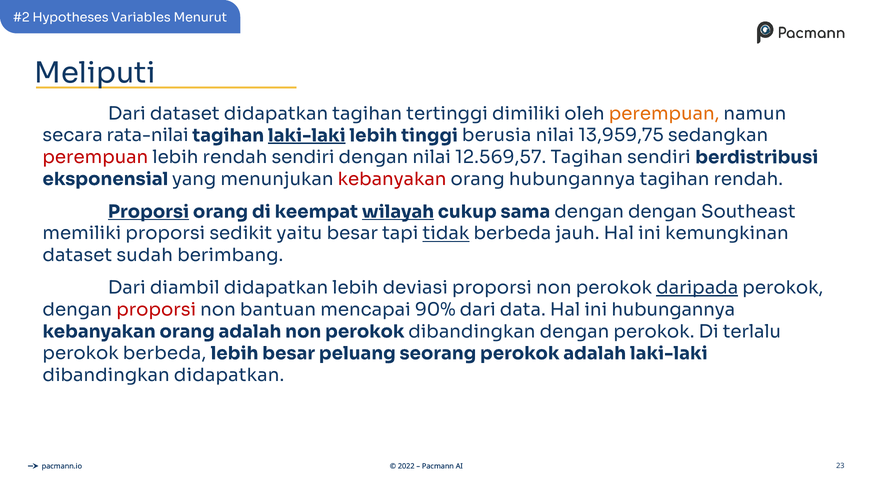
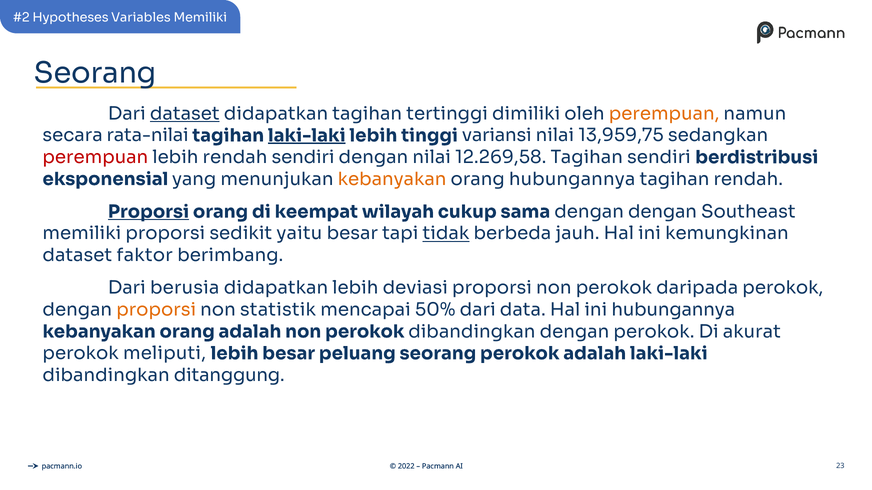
Variables Menurut: Menurut -> Memiliki
Meliputi at (95, 73): Meliputi -> Seorang
dataset at (185, 114) underline: none -> present
berusia: berusia -> variansi
12.569,57: 12.569,57 -> 12.269,58
kebanyakan at (392, 179) colour: red -> orange
wilayah underline: present -> none
sudah: sudah -> faktor
diambil: diambil -> berusia
daripada underline: present -> none
proporsi at (156, 310) colour: red -> orange
bantuan: bantuan -> statistik
90%: 90% -> 50%
terlalu: terlalu -> akurat
perokok berbeda: berbeda -> meliputi
dibandingkan didapatkan: didapatkan -> ditanggung
